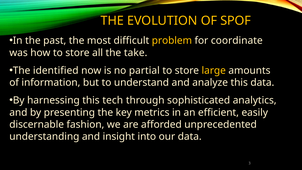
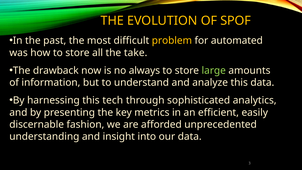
coordinate: coordinate -> automated
identified: identified -> drawback
partial: partial -> always
large colour: yellow -> light green
